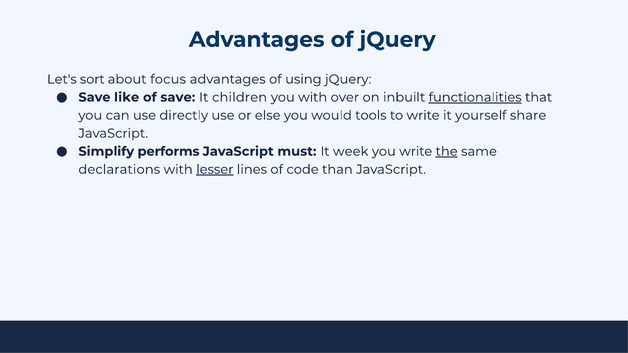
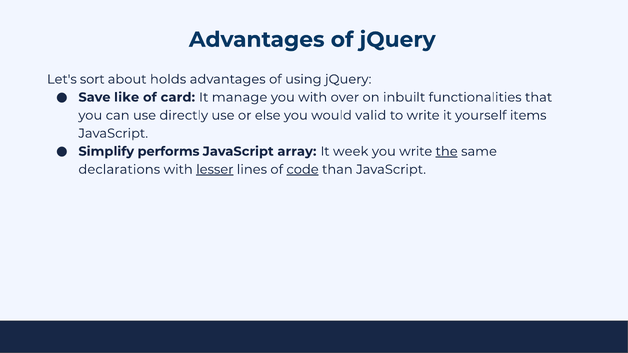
focus: focus -> holds
of save: save -> card
children: children -> manage
functionalities underline: present -> none
tools: tools -> valid
share: share -> items
must: must -> array
code underline: none -> present
